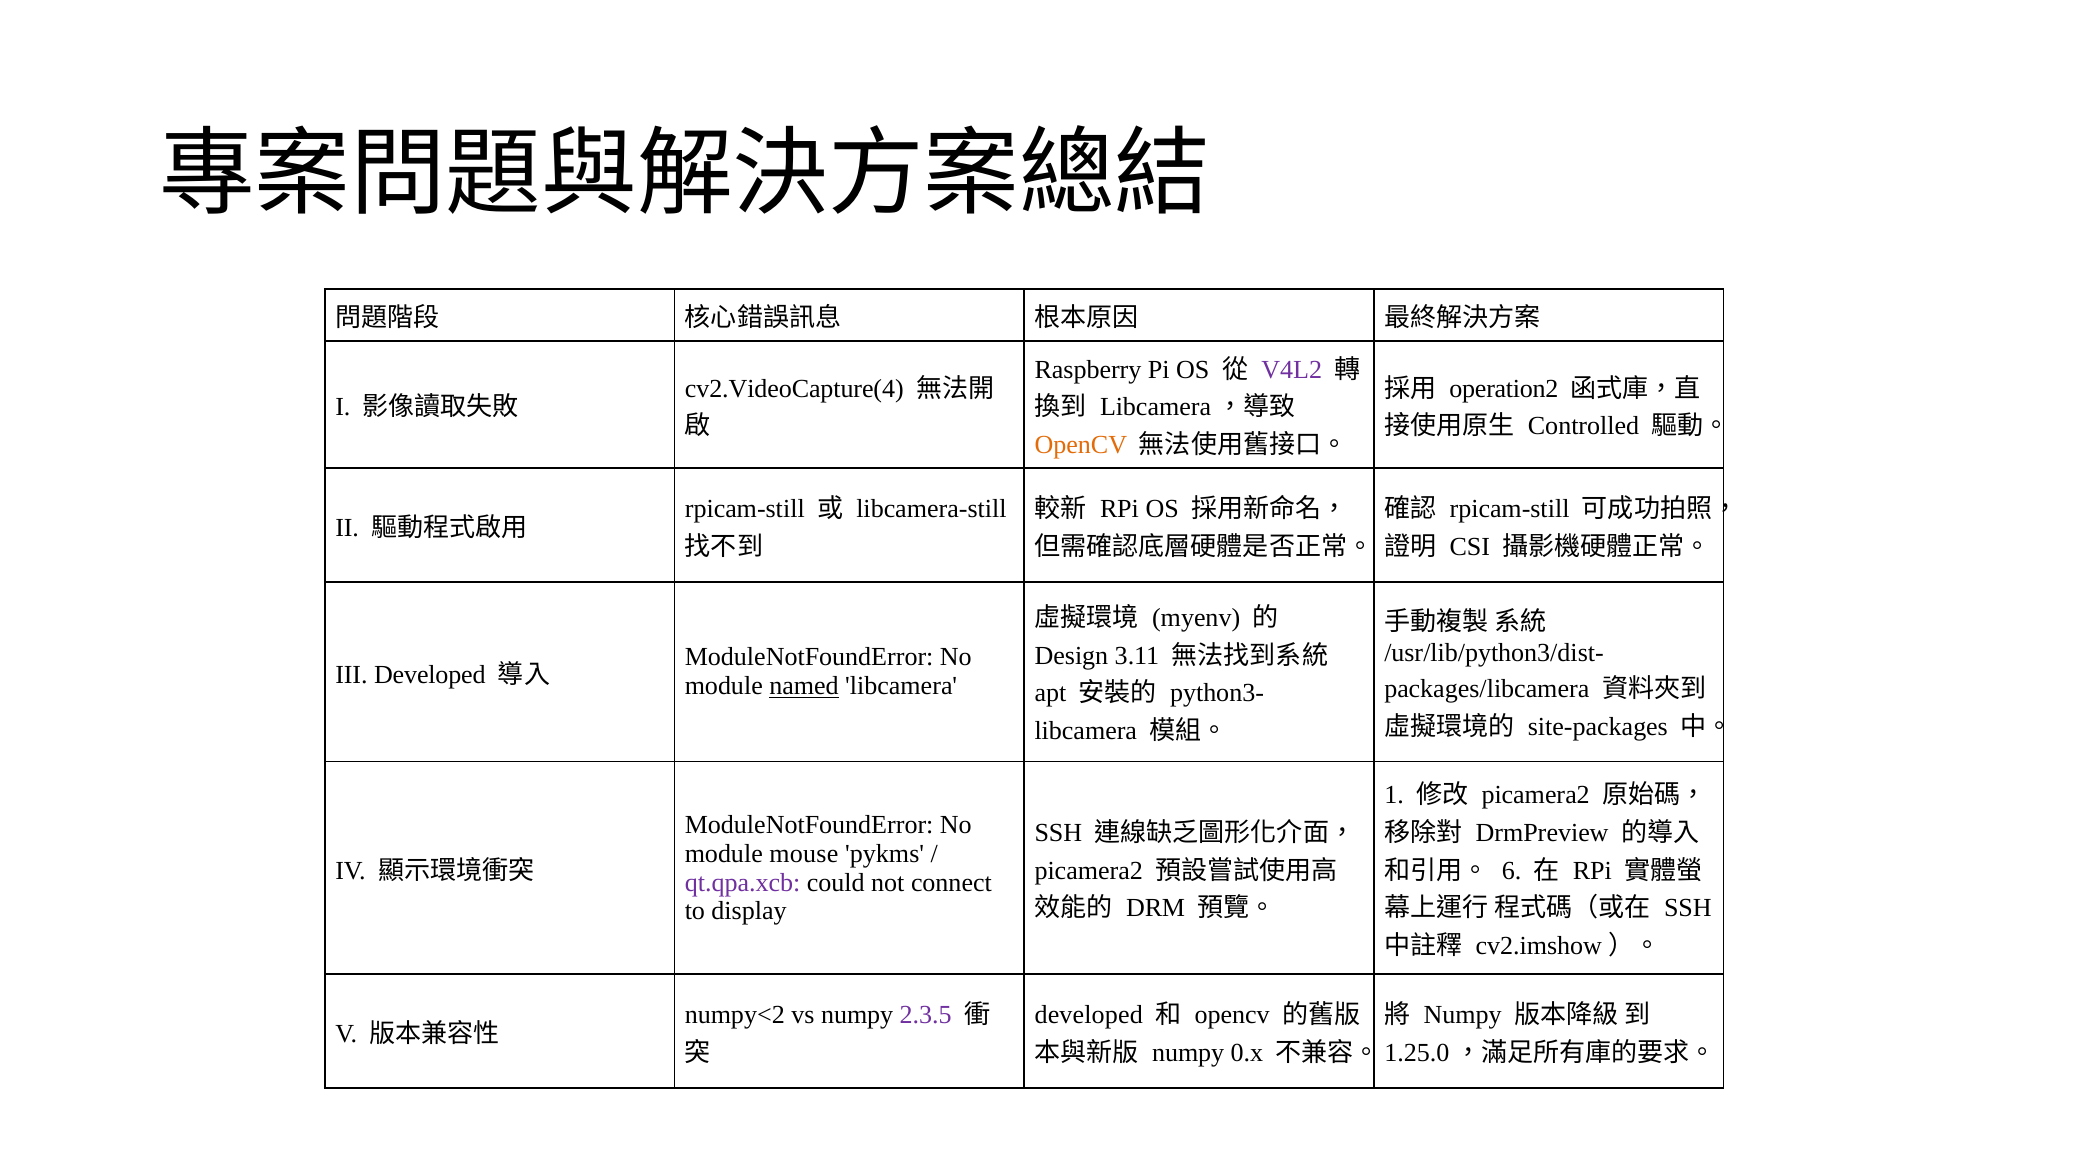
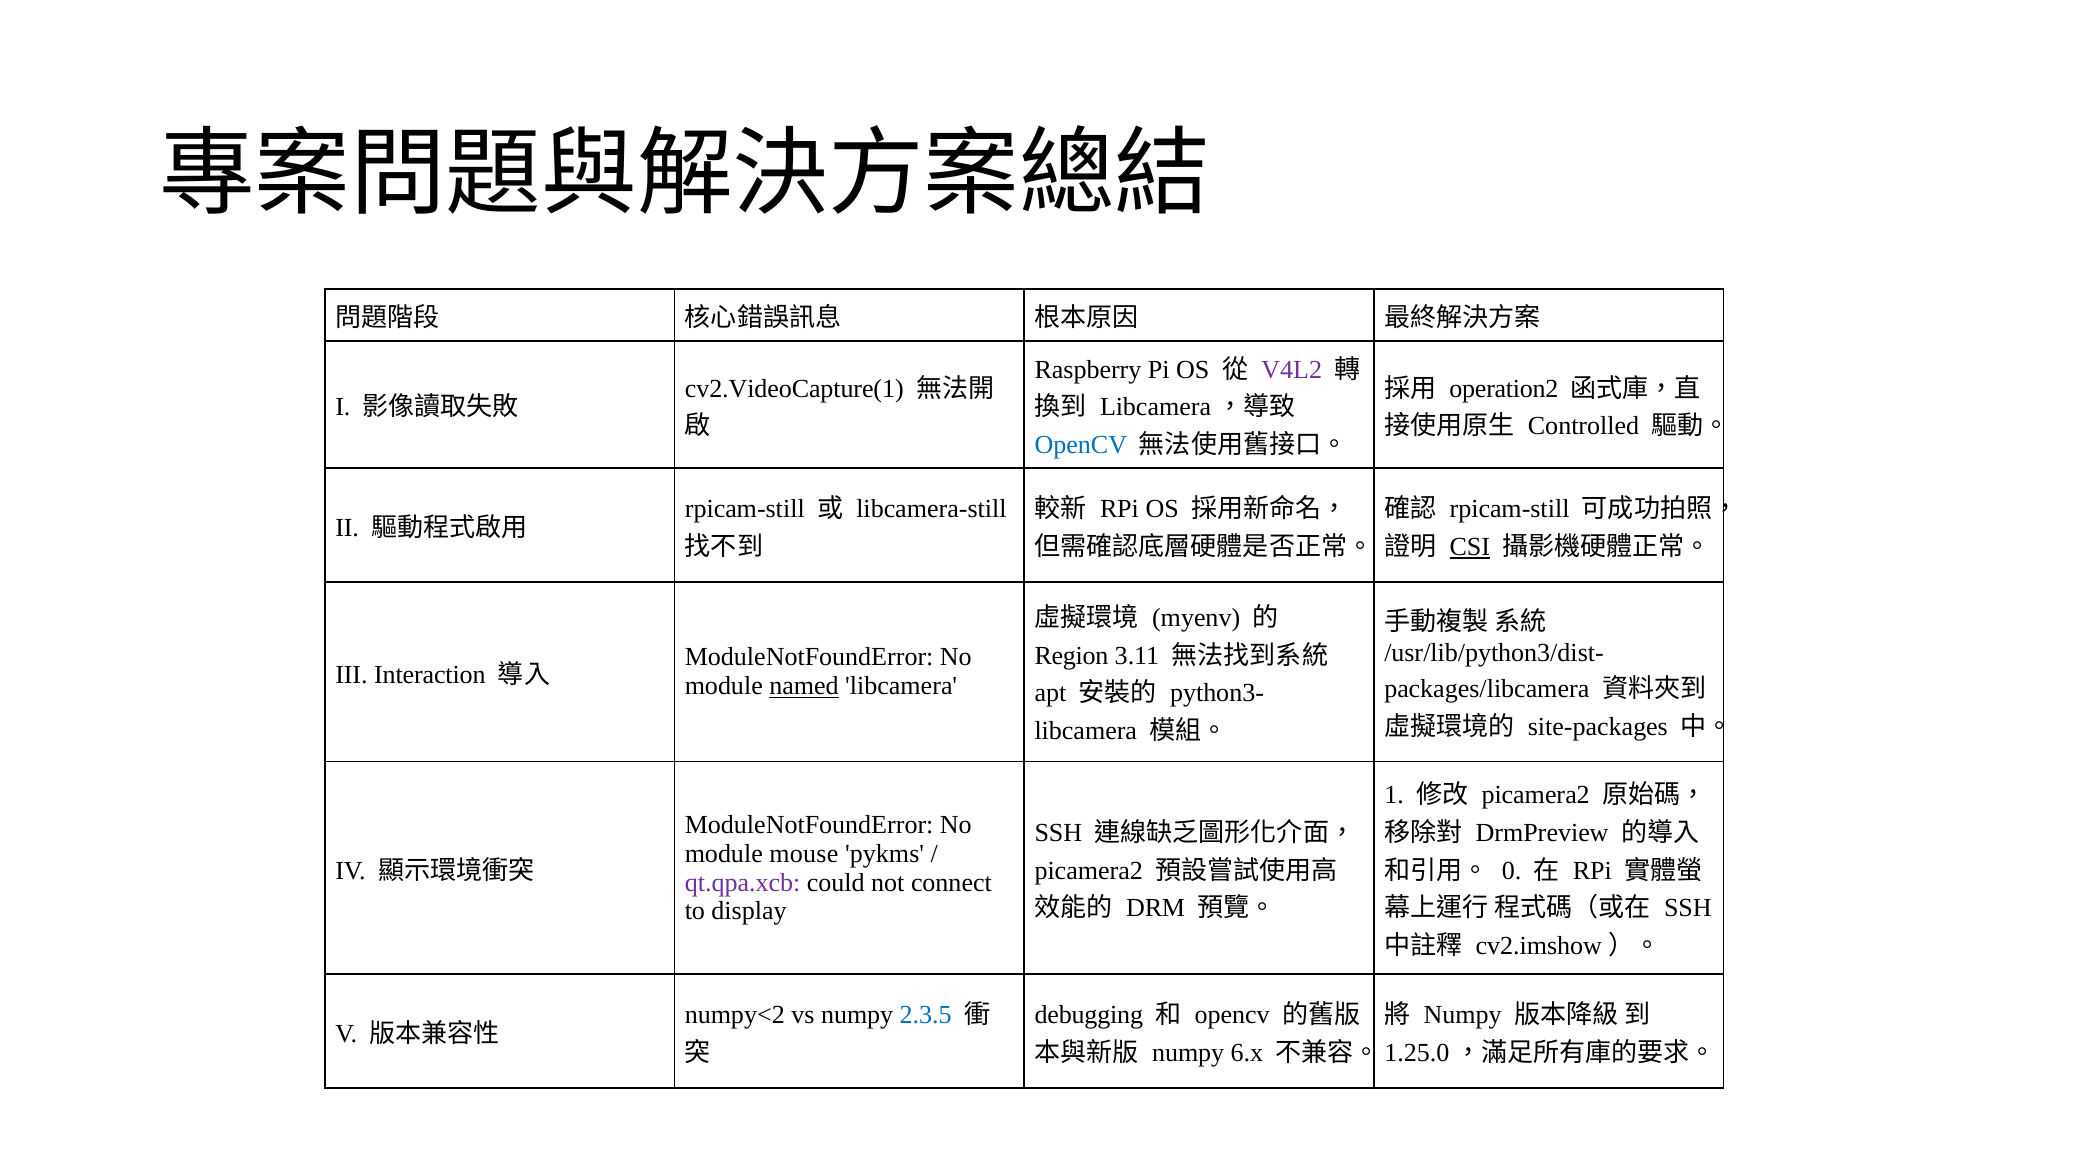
cv2.VideoCapture(4: cv2.VideoCapture(4 -> cv2.VideoCapture(1
OpenCV at (1081, 445) colour: orange -> blue
CSI underline: none -> present
Design: Design -> Region
III Developed: Developed -> Interaction
6: 6 -> 0
2.3.5 colour: purple -> blue
developed at (1089, 1015): developed -> debugging
0.x: 0.x -> 6.x
